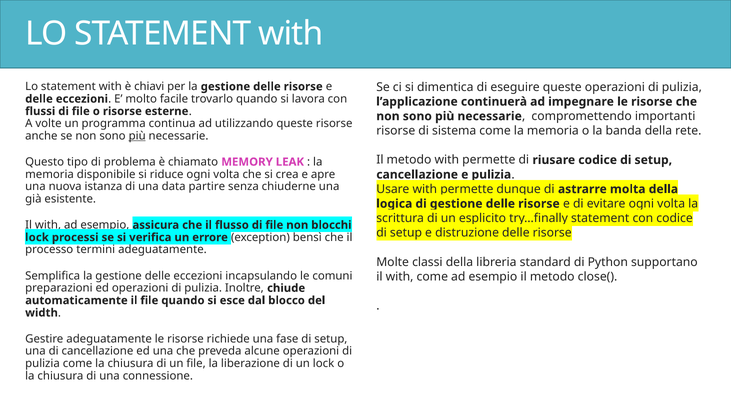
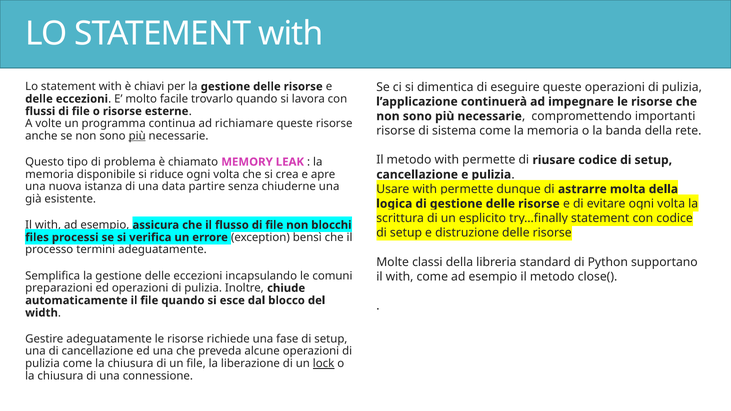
utilizzando: utilizzando -> richiamare
lock at (37, 237): lock -> files
lock at (324, 364) underline: none -> present
